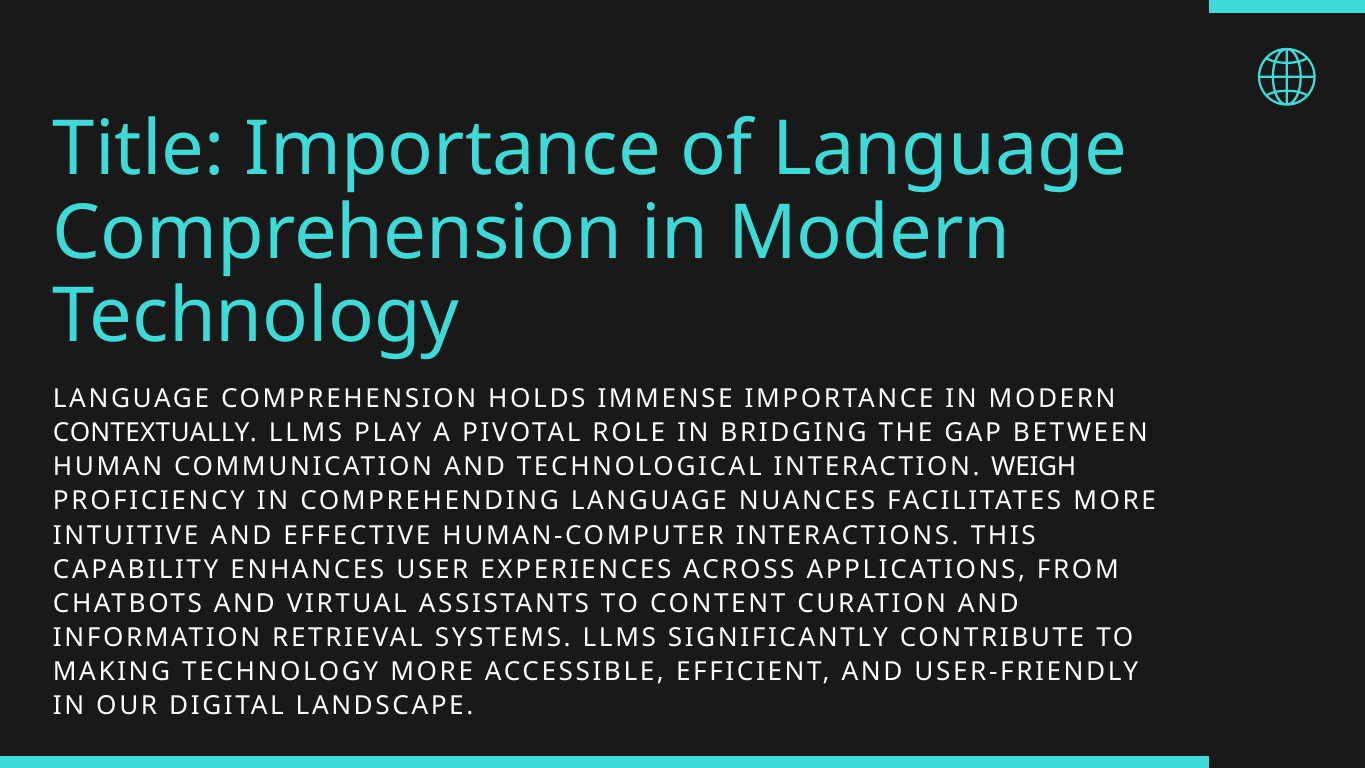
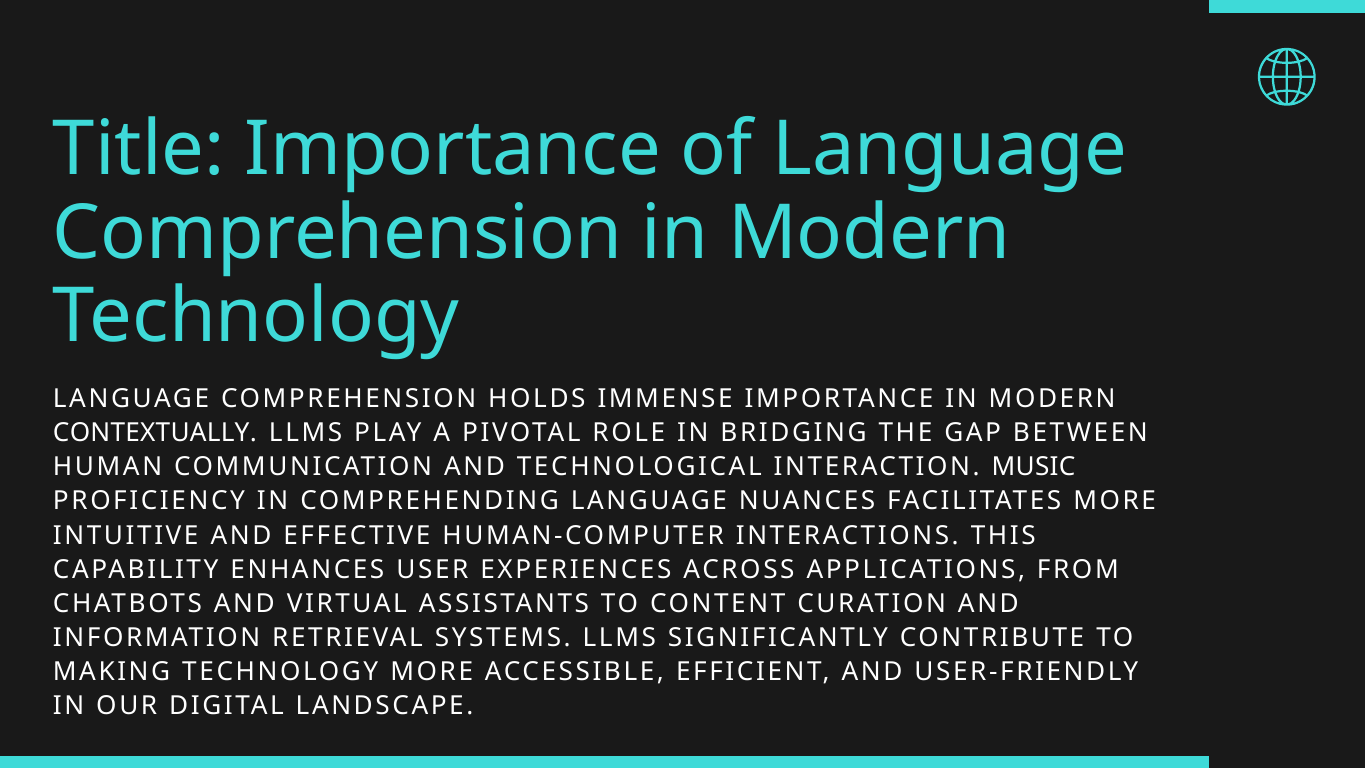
WEIGH: WEIGH -> MUSIC
